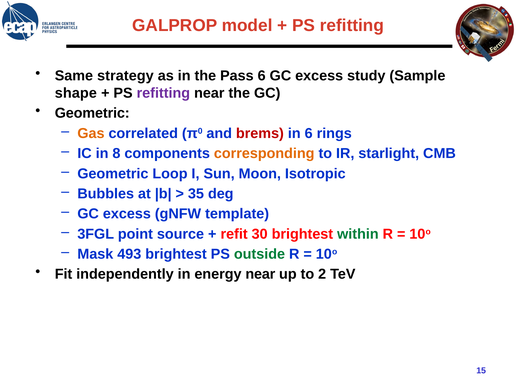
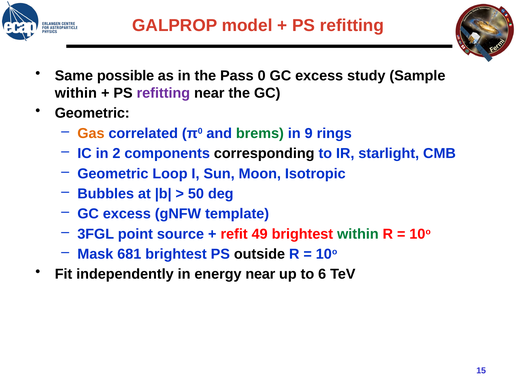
strategy: strategy -> possible
Pass 6: 6 -> 0
shape at (76, 93): shape -> within
brems colour: red -> green
in 6: 6 -> 9
8: 8 -> 2
corresponding colour: orange -> black
35: 35 -> 50
30: 30 -> 49
493: 493 -> 681
outside colour: green -> black
2: 2 -> 6
